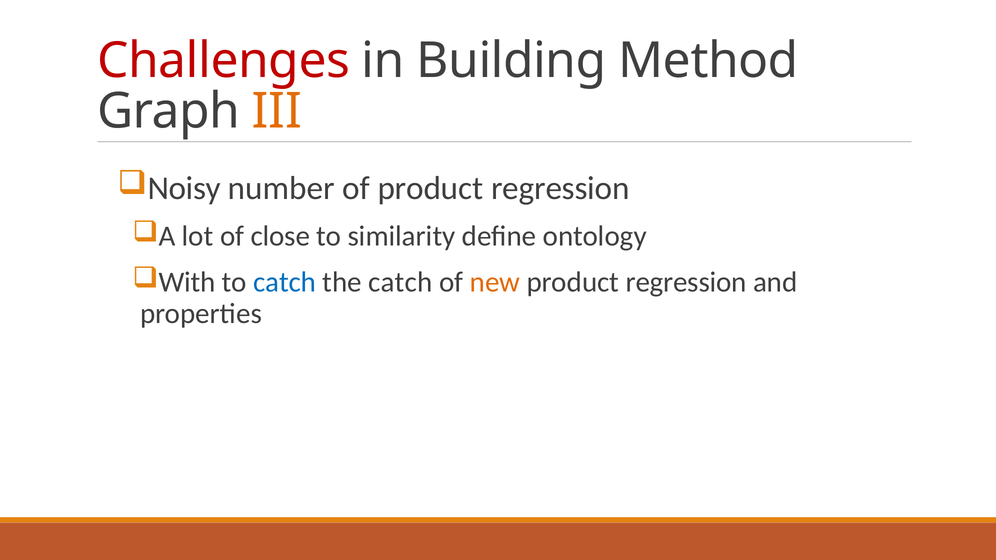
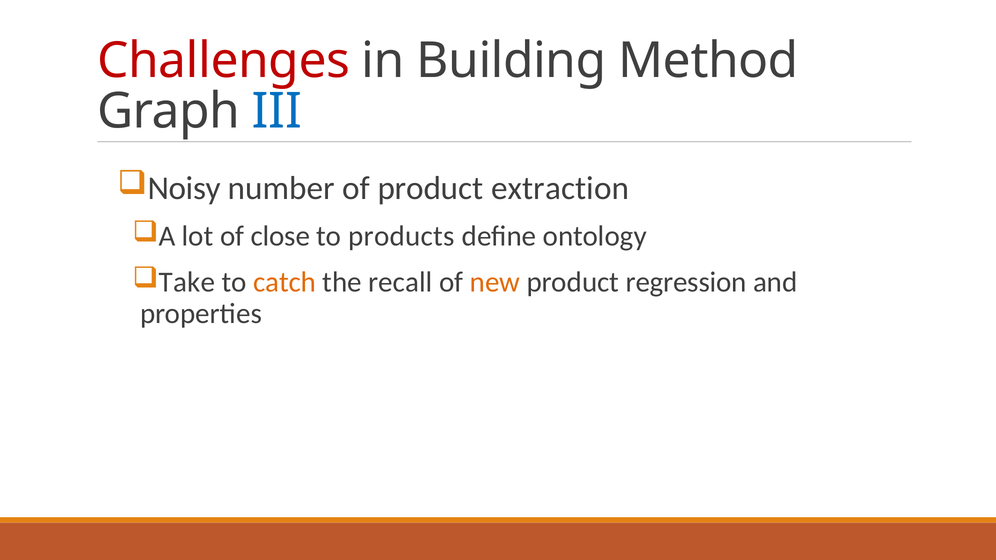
III colour: orange -> blue
of product regression: regression -> extraction
similarity: similarity -> products
With: With -> Take
catch at (285, 282) colour: blue -> orange
the catch: catch -> recall
